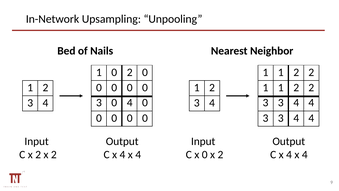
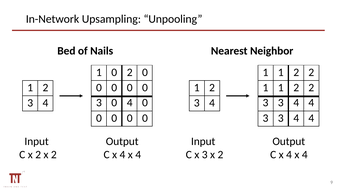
x 0: 0 -> 3
